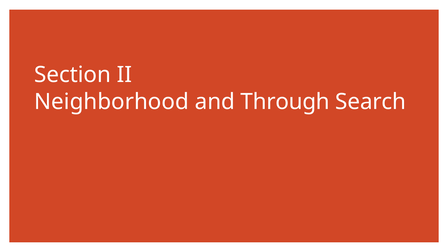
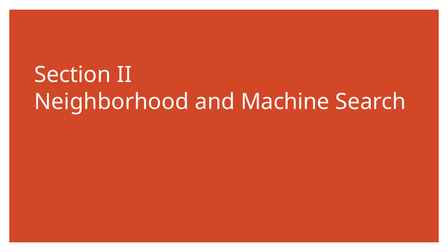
Through: Through -> Machine
